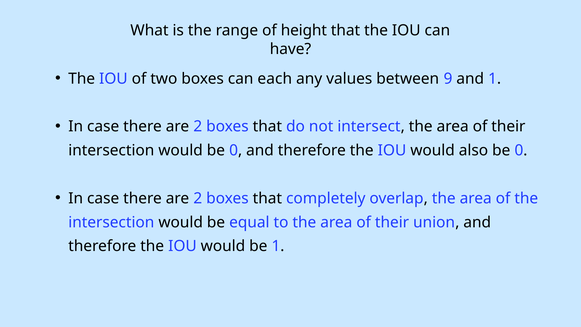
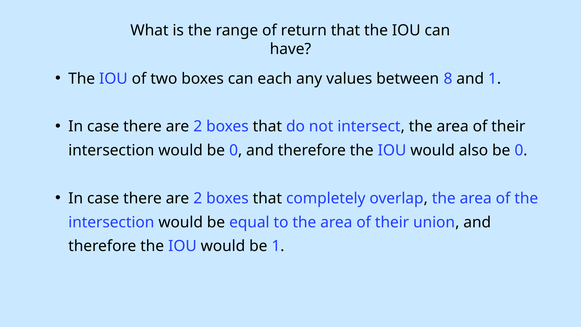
height: height -> return
9: 9 -> 8
